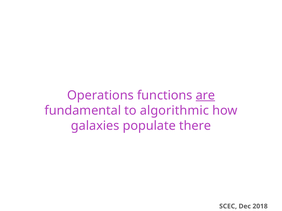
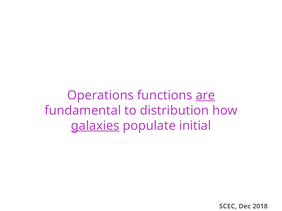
algorithmic: algorithmic -> distribution
galaxies underline: none -> present
there: there -> initial
